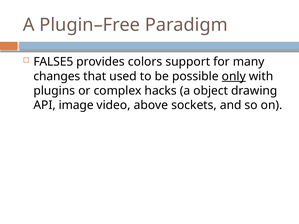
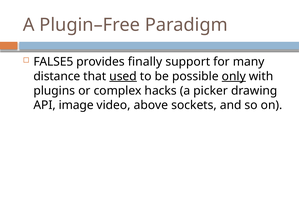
colors: colors -> finally
changes: changes -> distance
used underline: none -> present
object: object -> picker
